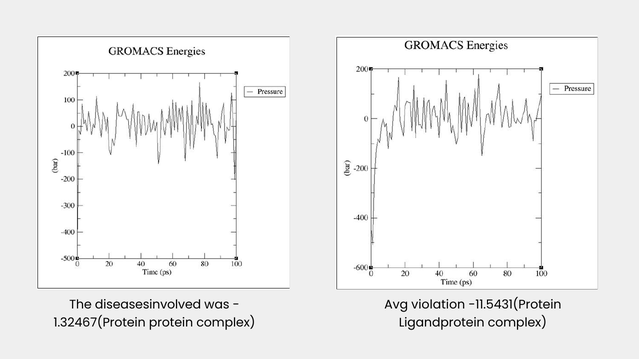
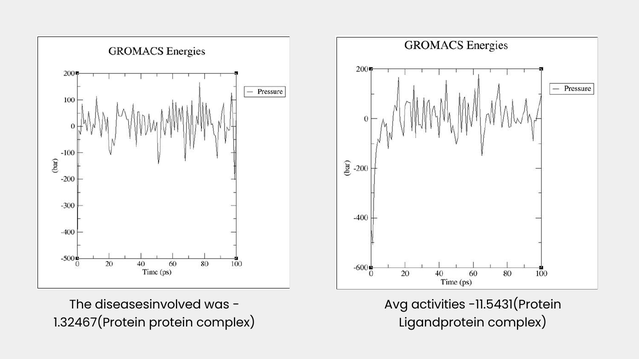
violation: violation -> activities
